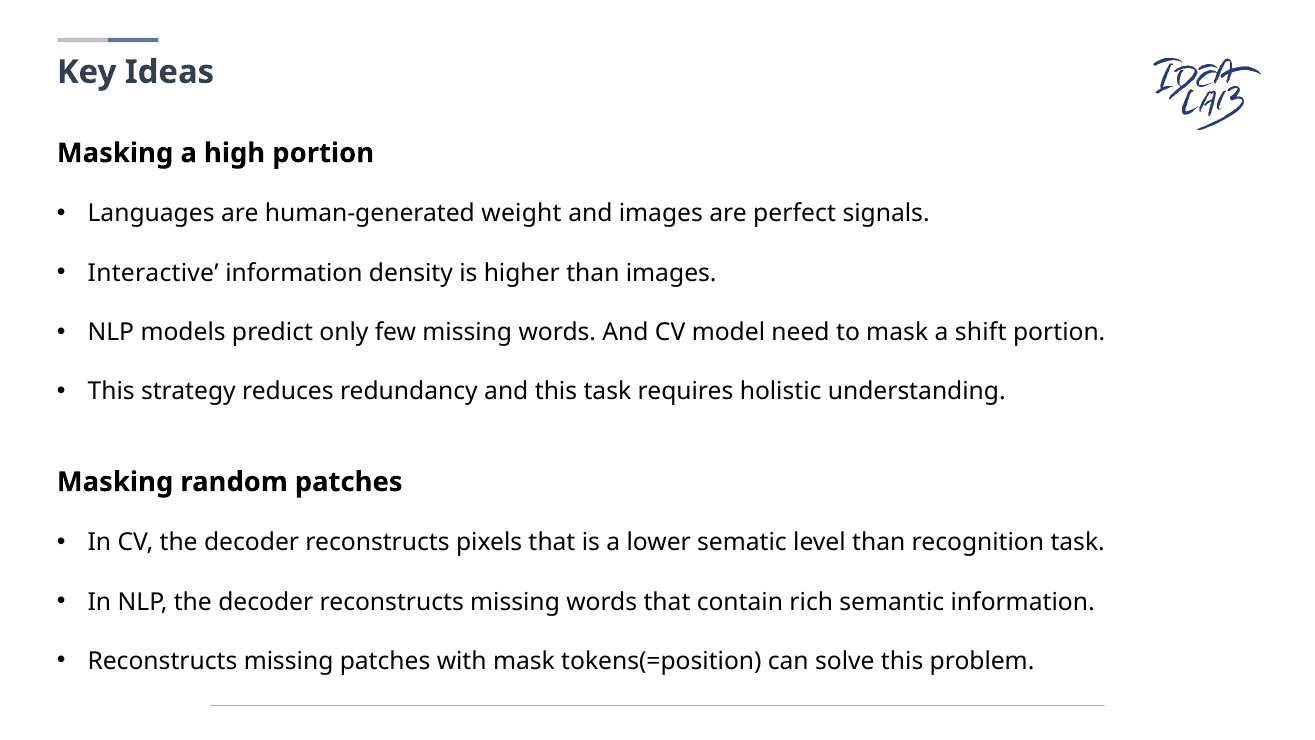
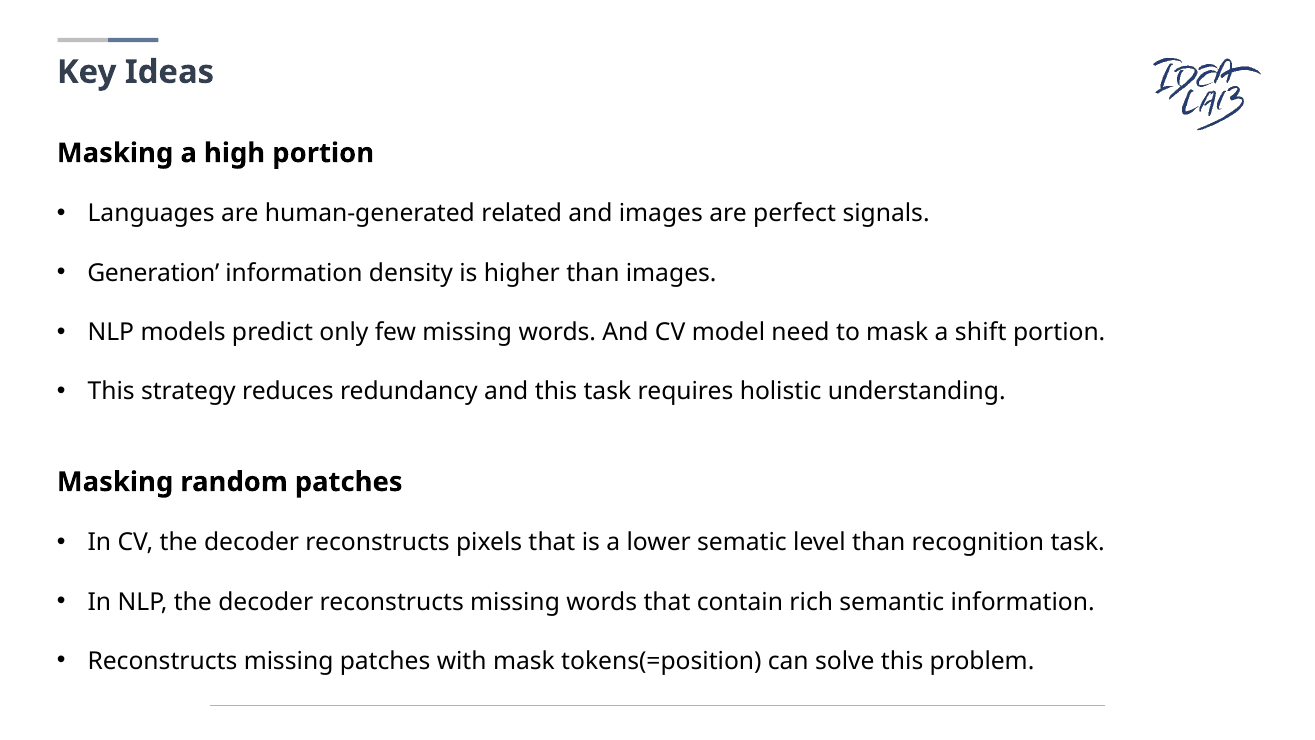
weight: weight -> related
Interactive: Interactive -> Generation
